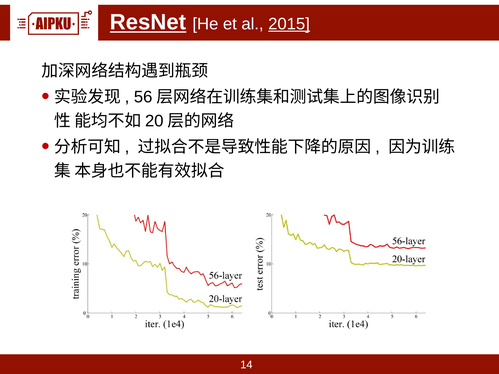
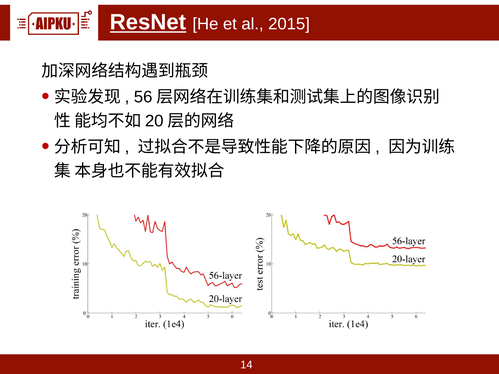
2015 underline: present -> none
